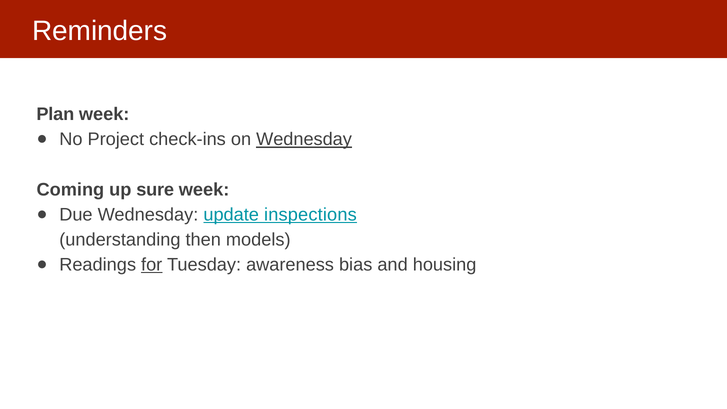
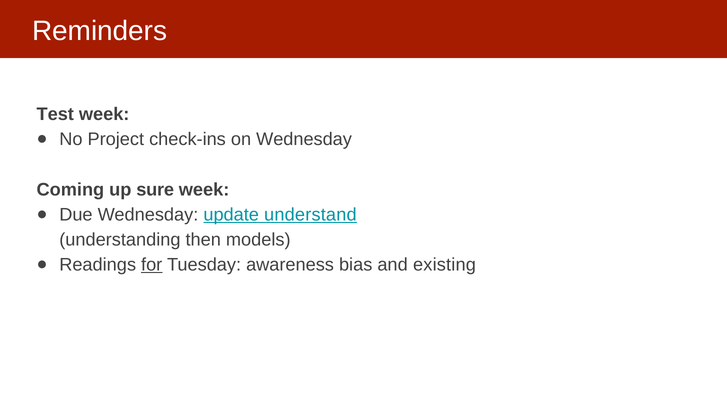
Plan: Plan -> Test
Wednesday at (304, 139) underline: present -> none
inspections: inspections -> understand
housing: housing -> existing
